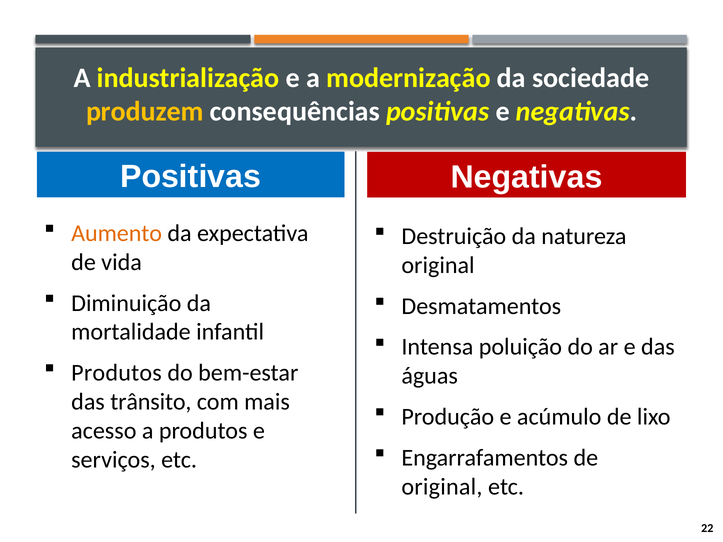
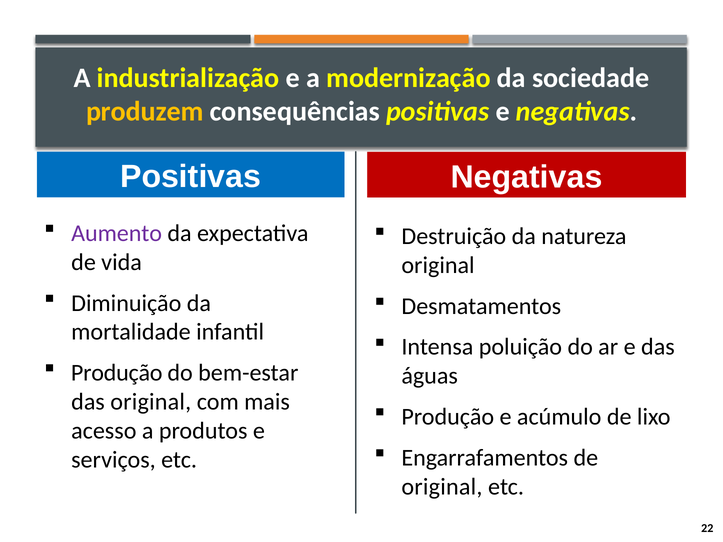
Aumento colour: orange -> purple
Produtos at (116, 373): Produtos -> Produção
das trânsito: trânsito -> original
